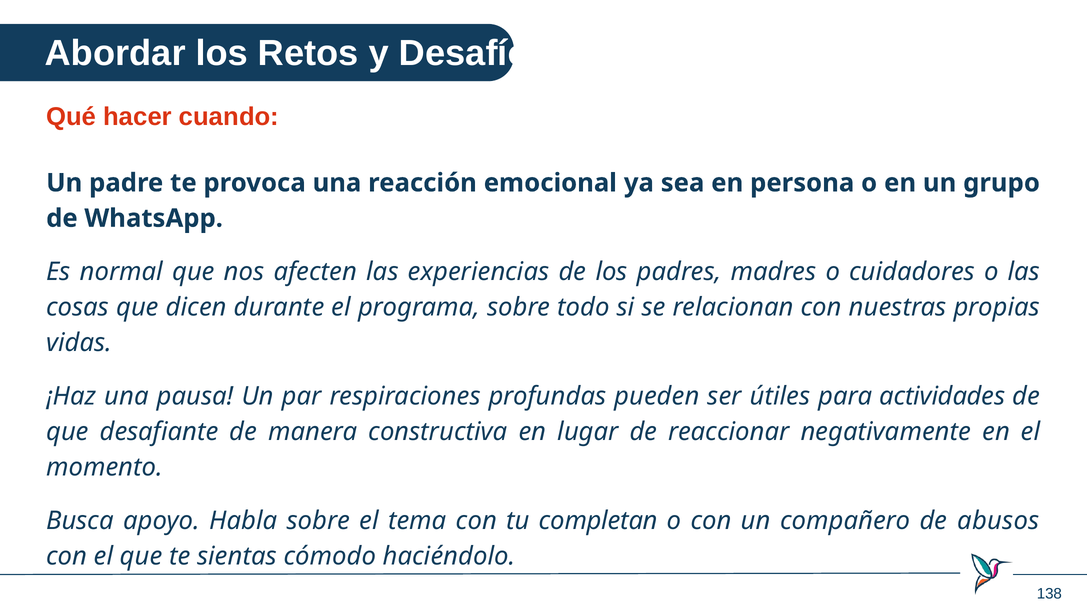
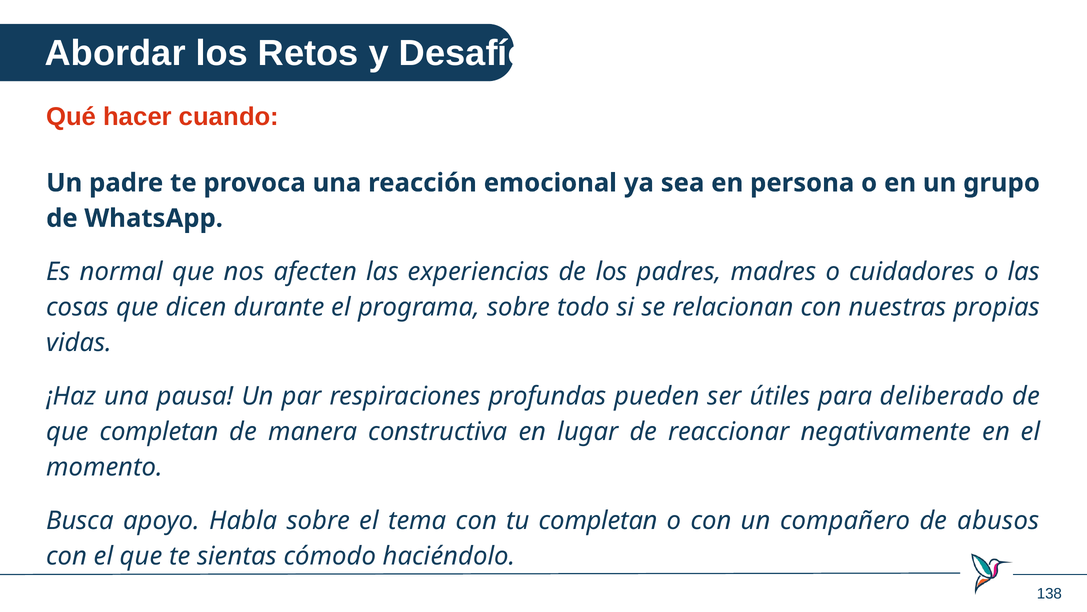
actividades: actividades -> deliberado
que desafiante: desafiante -> completan
